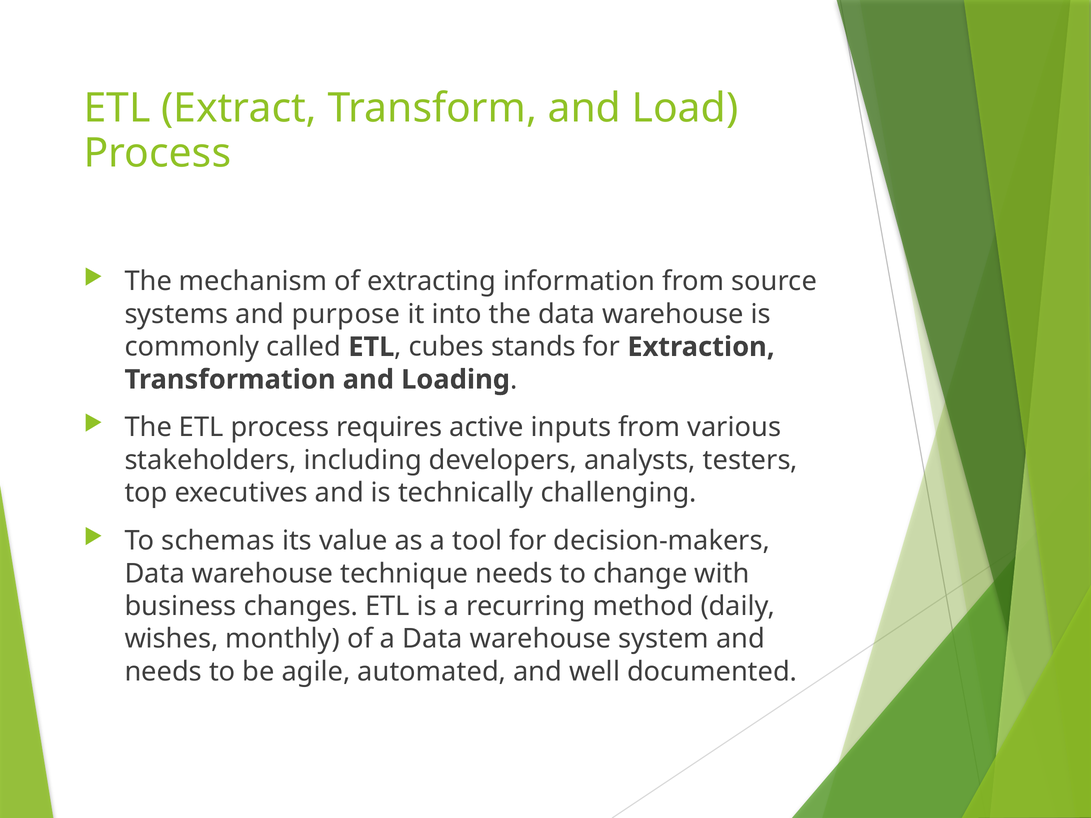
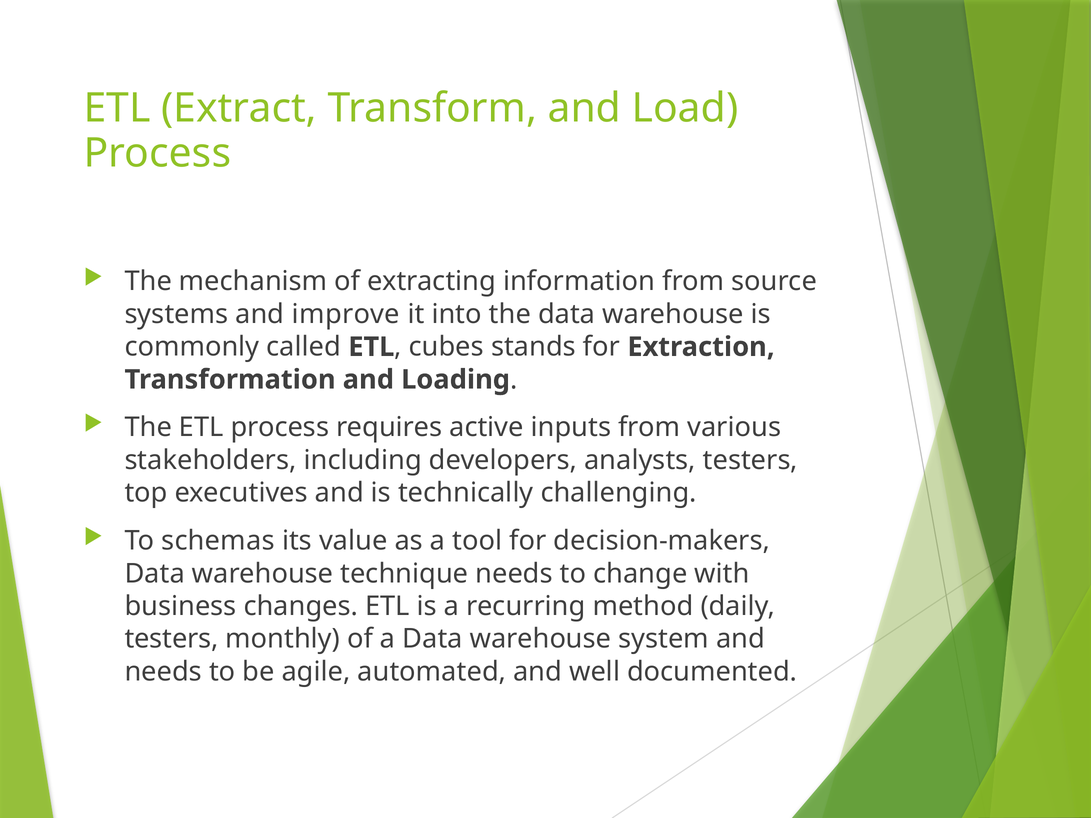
purpose: purpose -> improve
wishes at (171, 639): wishes -> testers
